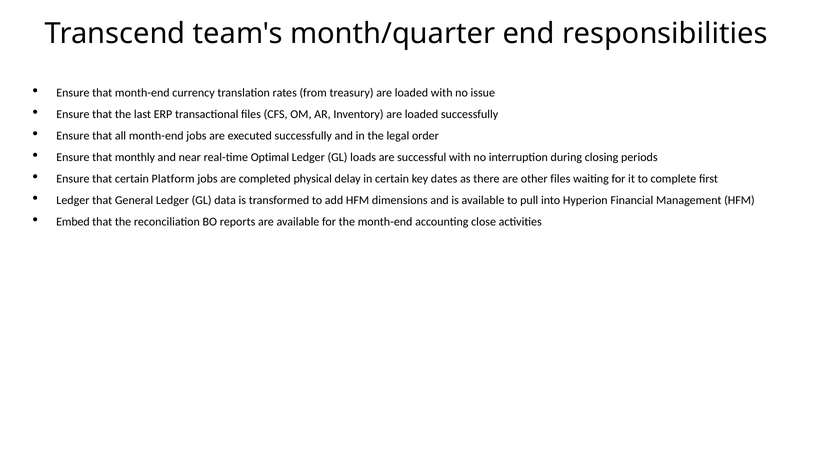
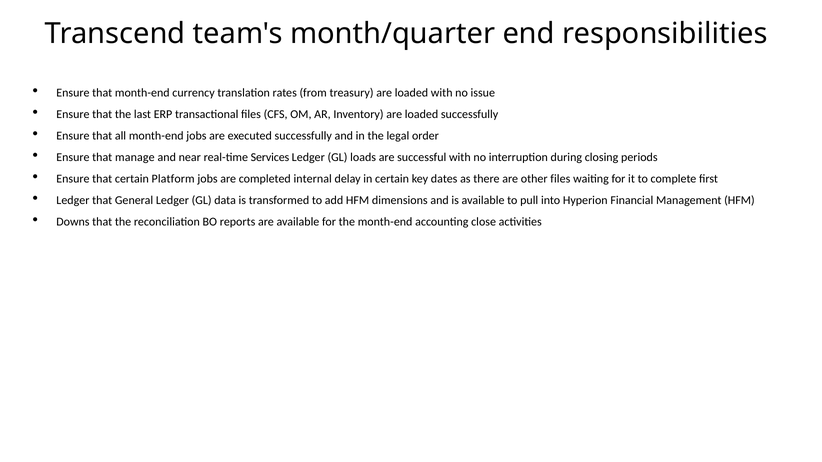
monthly: monthly -> manage
Optimal: Optimal -> Services
physical: physical -> internal
Embed: Embed -> Downs
